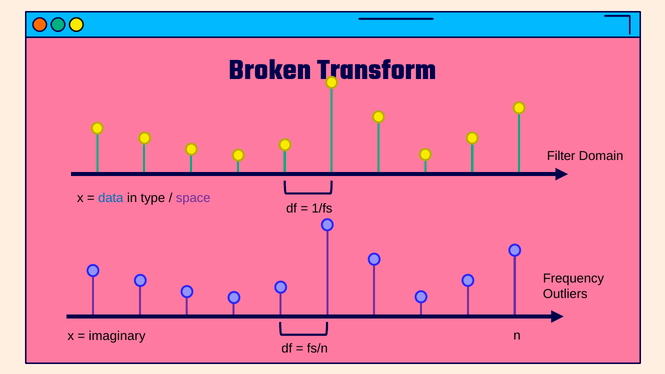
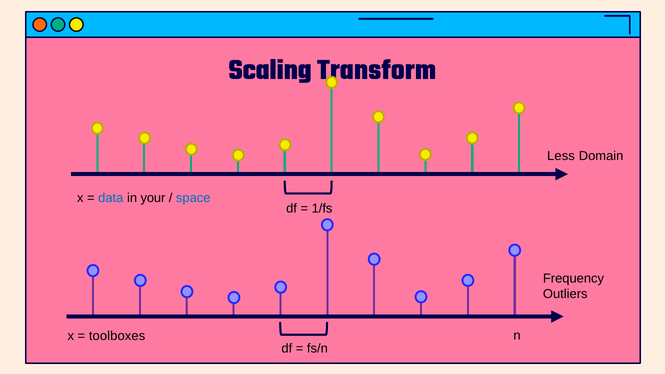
Broken: Broken -> Scaling
Filter: Filter -> Less
type: type -> your
space colour: purple -> blue
imaginary: imaginary -> toolboxes
